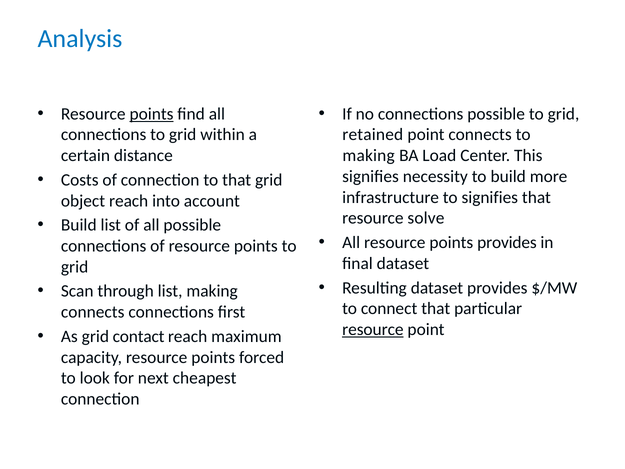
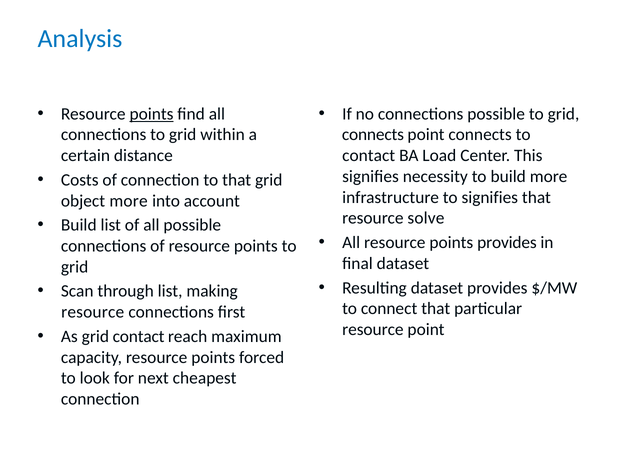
retained at (373, 135): retained -> connects
making at (369, 155): making -> contact
object reach: reach -> more
connects at (93, 312): connects -> resource
resource at (373, 329) underline: present -> none
